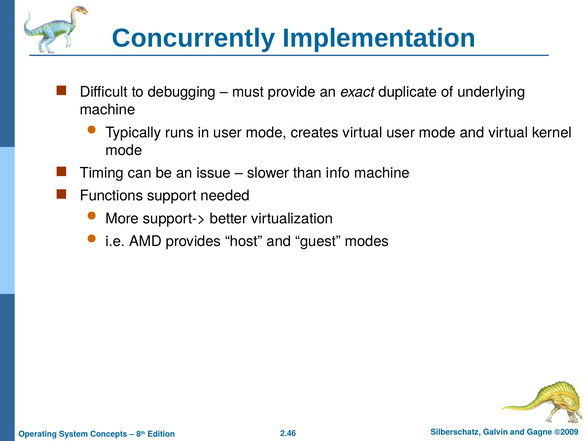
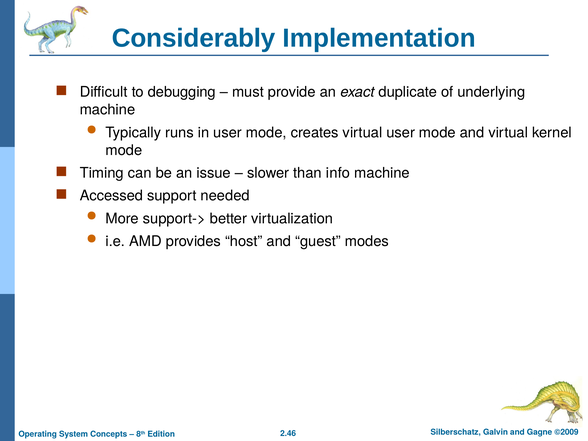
Concurrently: Concurrently -> Considerably
Functions: Functions -> Accessed
